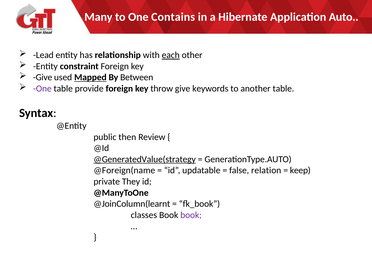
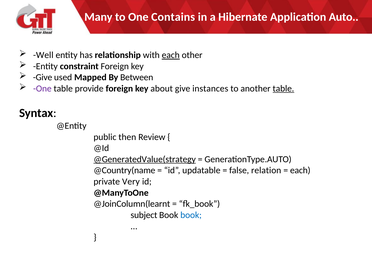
Lead: Lead -> Well
Mapped underline: present -> none
throw: throw -> about
keywords: keywords -> instances
table at (283, 89) underline: none -> present
@Foreign(name: @Foreign(name -> @Country(name
keep at (300, 170): keep -> each
They: They -> Very
classes: classes -> subject
book at (191, 215) colour: purple -> blue
